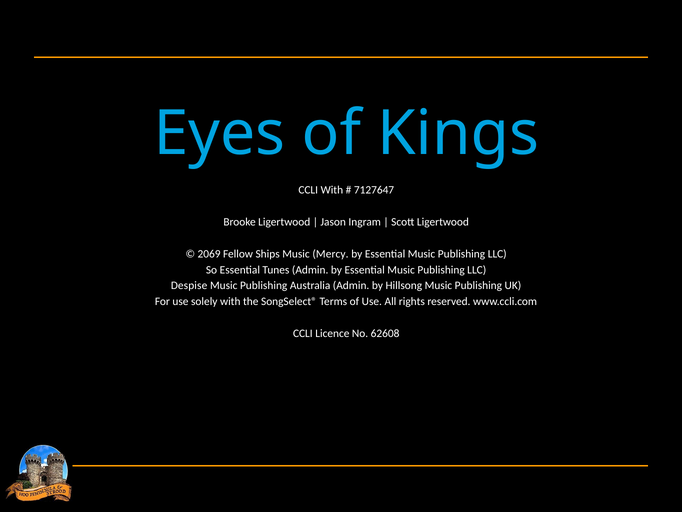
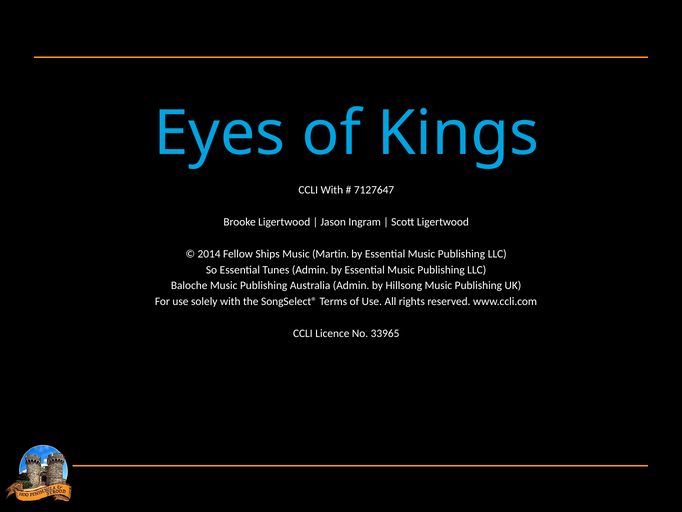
2069: 2069 -> 2014
Mercy: Mercy -> Martin
Despise: Despise -> Baloche
62608: 62608 -> 33965
